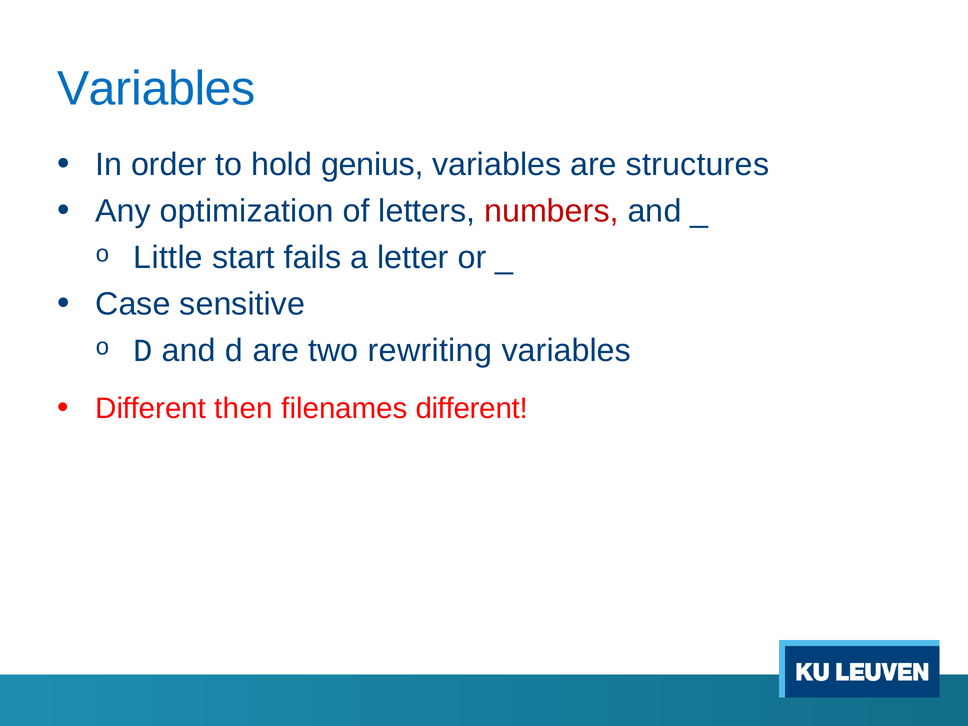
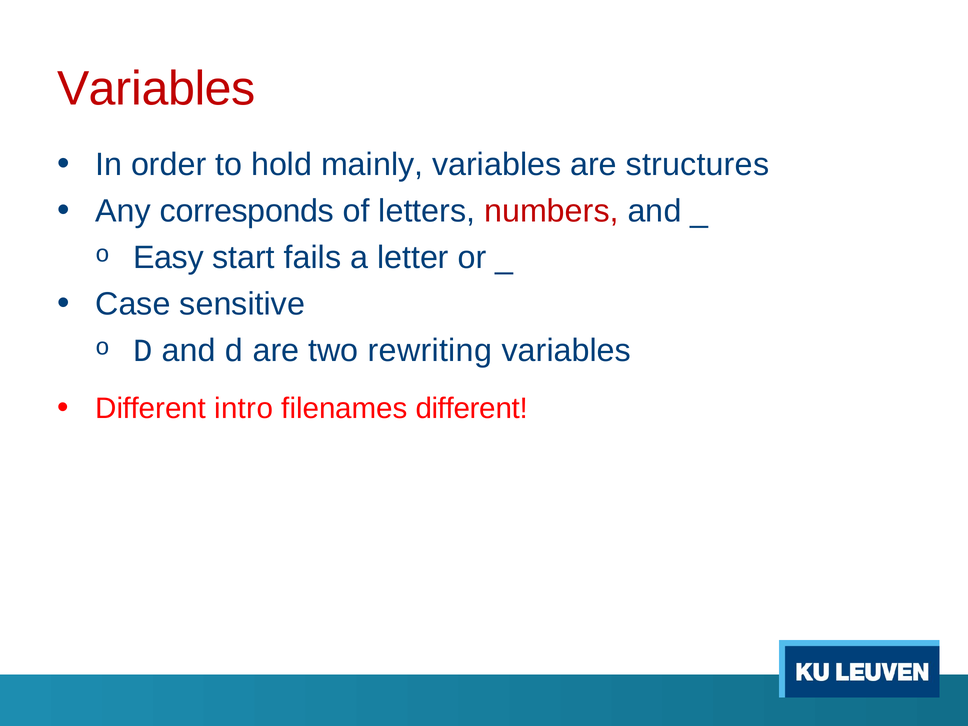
Variables at (156, 89) colour: blue -> red
genius: genius -> mainly
optimization: optimization -> corresponds
Little: Little -> Easy
then: then -> intro
